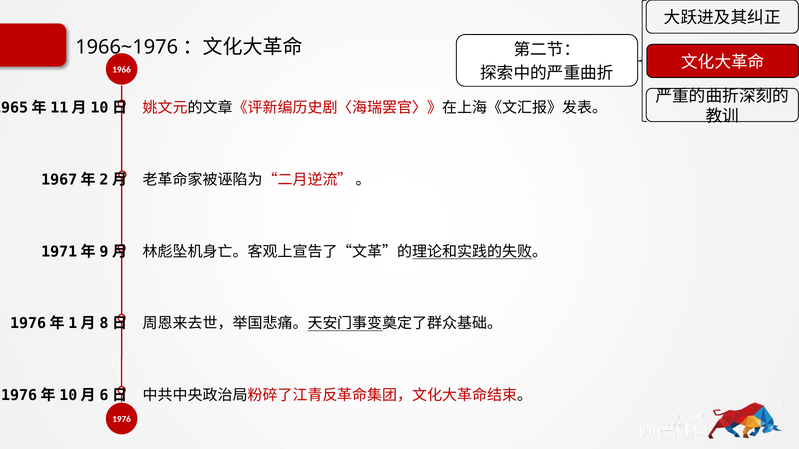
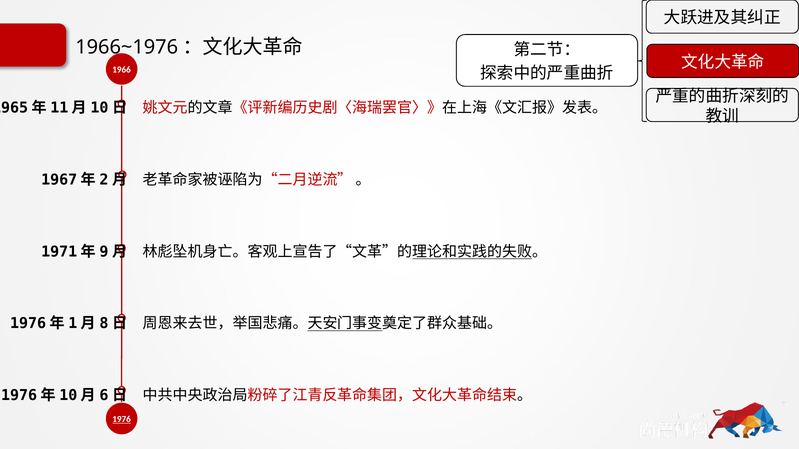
1976 underline: none -> present
